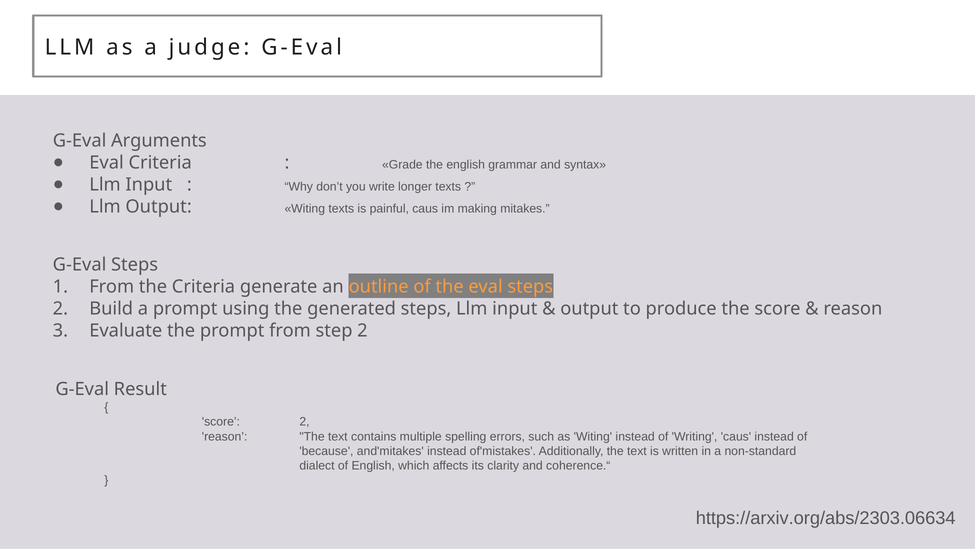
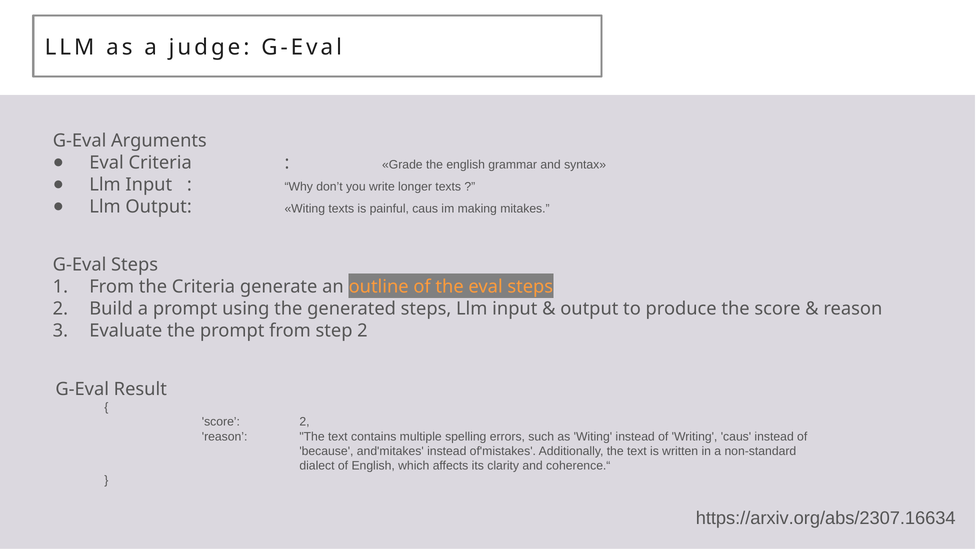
https://arxiv.org/abs/2303.06634: https://arxiv.org/abs/2303.06634 -> https://arxiv.org/abs/2307.16634
